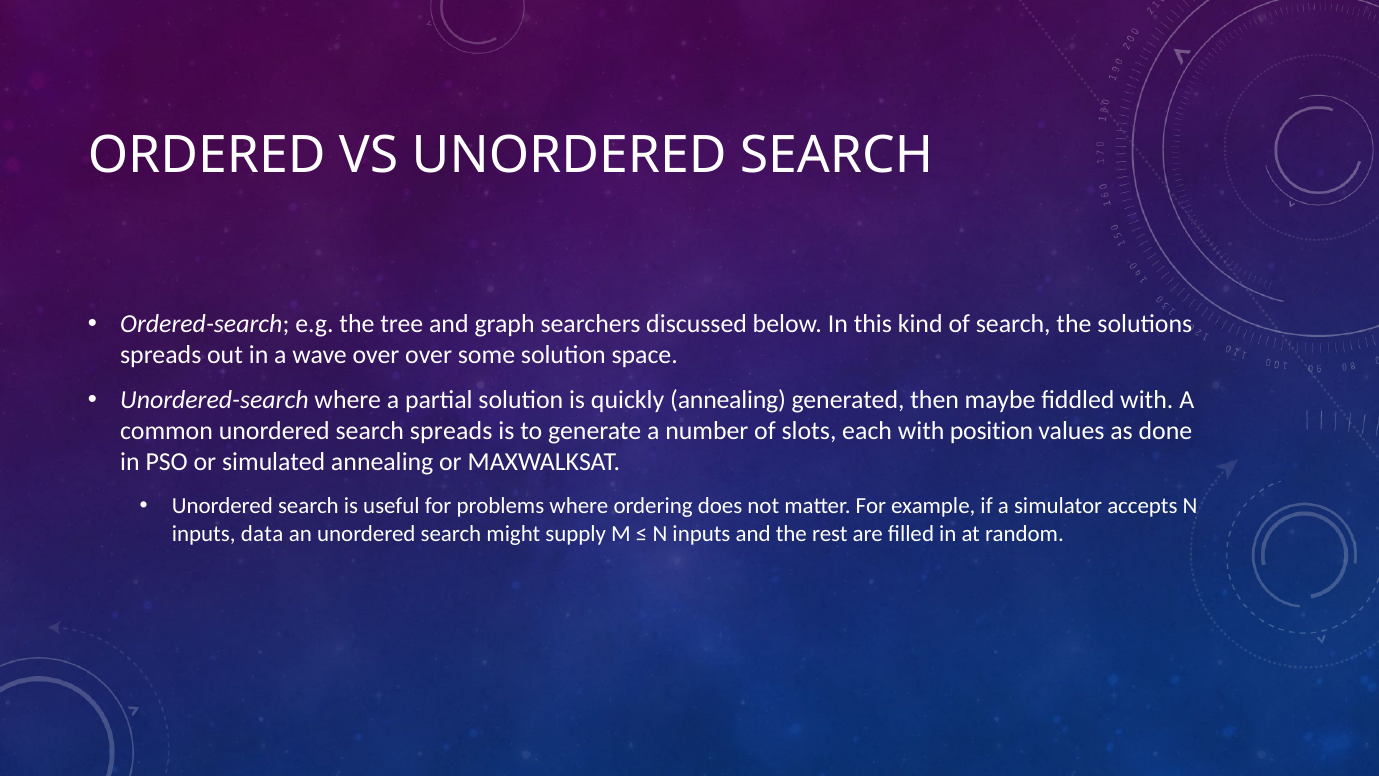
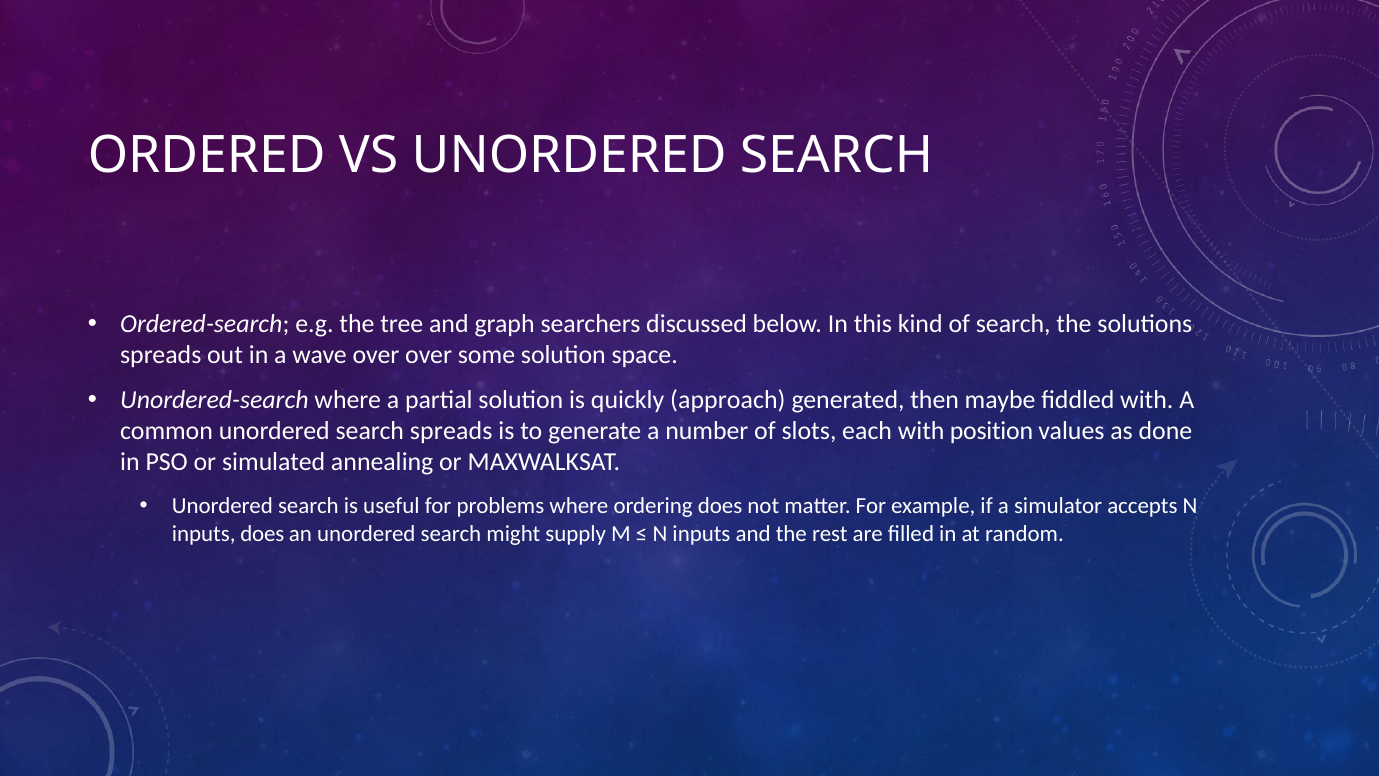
quickly annealing: annealing -> approach
inputs data: data -> does
